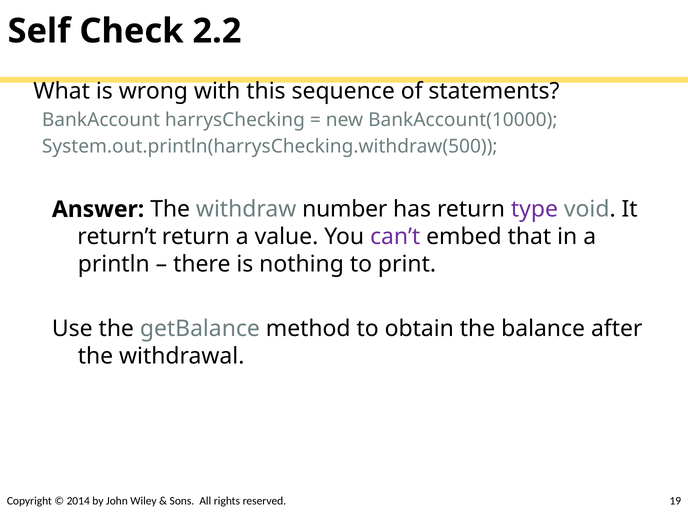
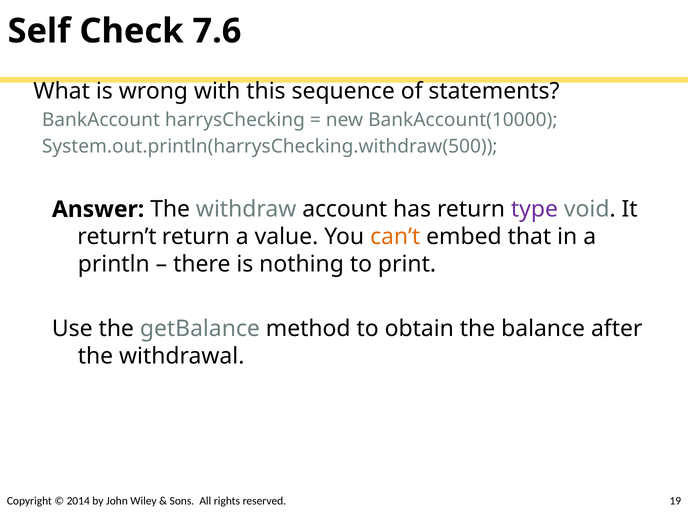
2.2: 2.2 -> 7.6
number: number -> account
can’t colour: purple -> orange
